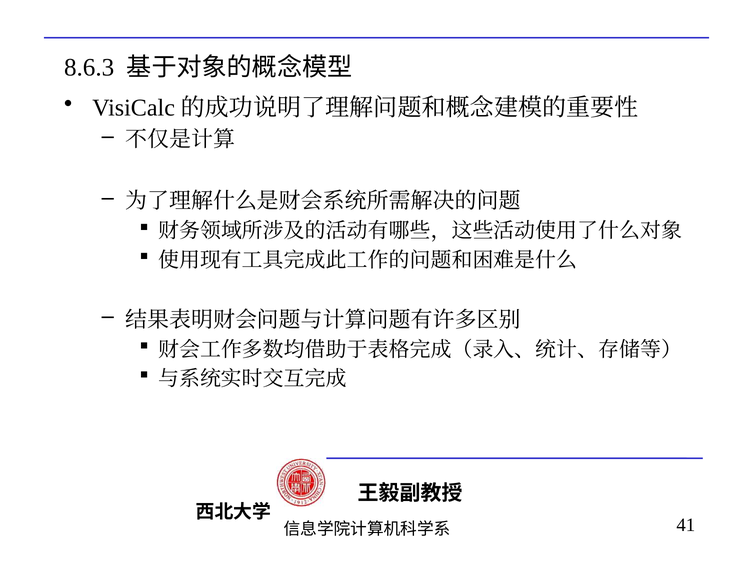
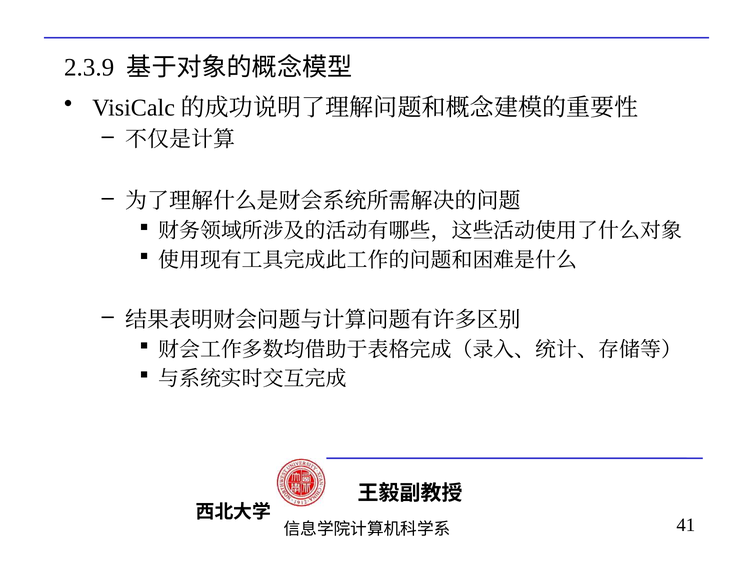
8.6.3: 8.6.3 -> 2.3.9
